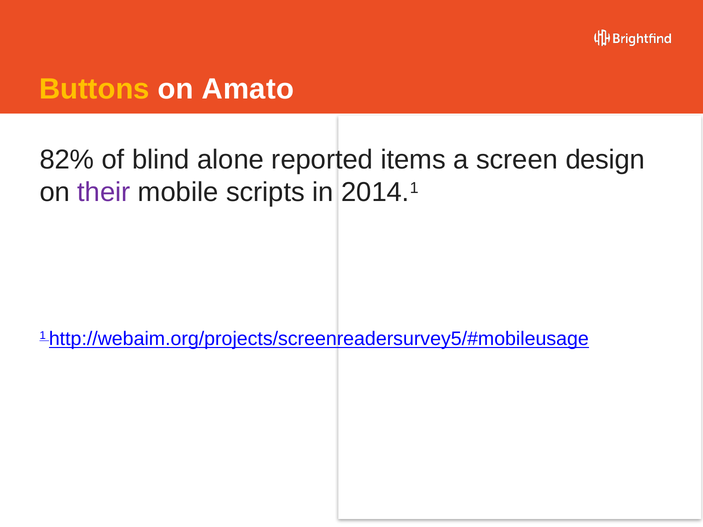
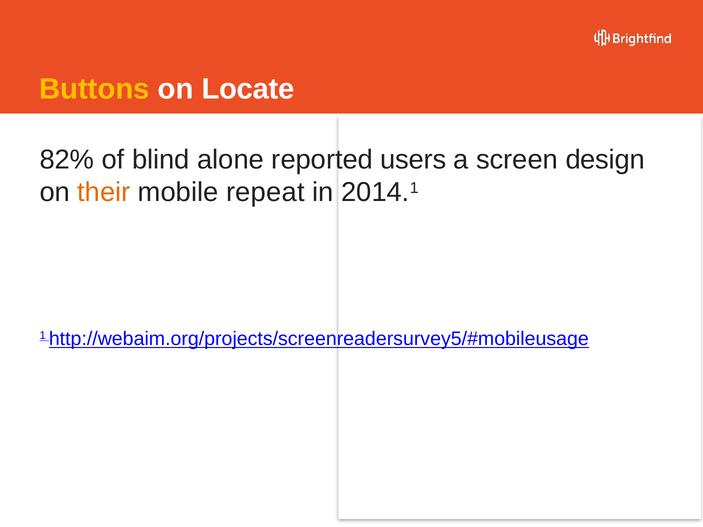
Amato: Amato -> Locate
items: items -> users
their colour: purple -> orange
scripts: scripts -> repeat
